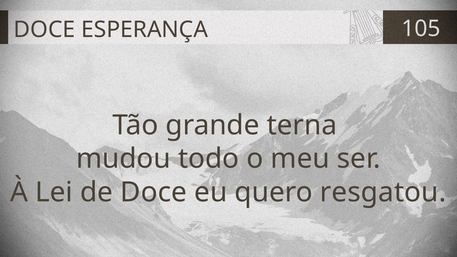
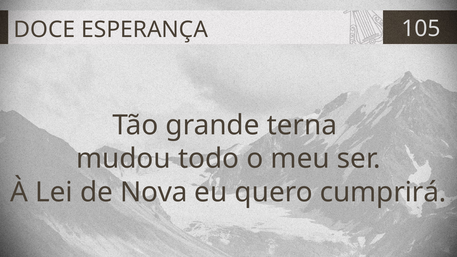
de Doce: Doce -> Nova
resgatou: resgatou -> cumprirá
